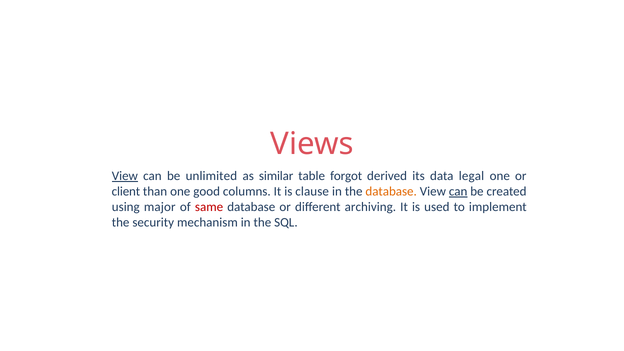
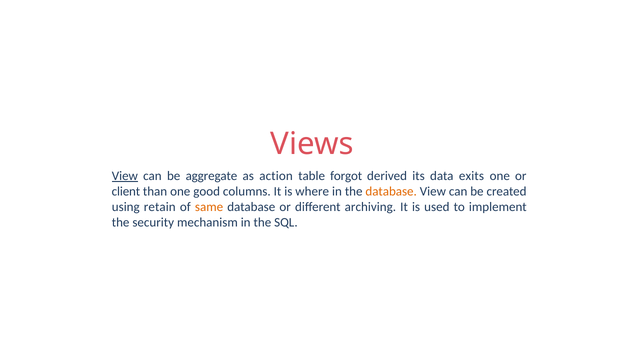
unlimited: unlimited -> aggregate
similar: similar -> action
legal: legal -> exits
clause: clause -> where
can at (458, 191) underline: present -> none
major: major -> retain
same colour: red -> orange
